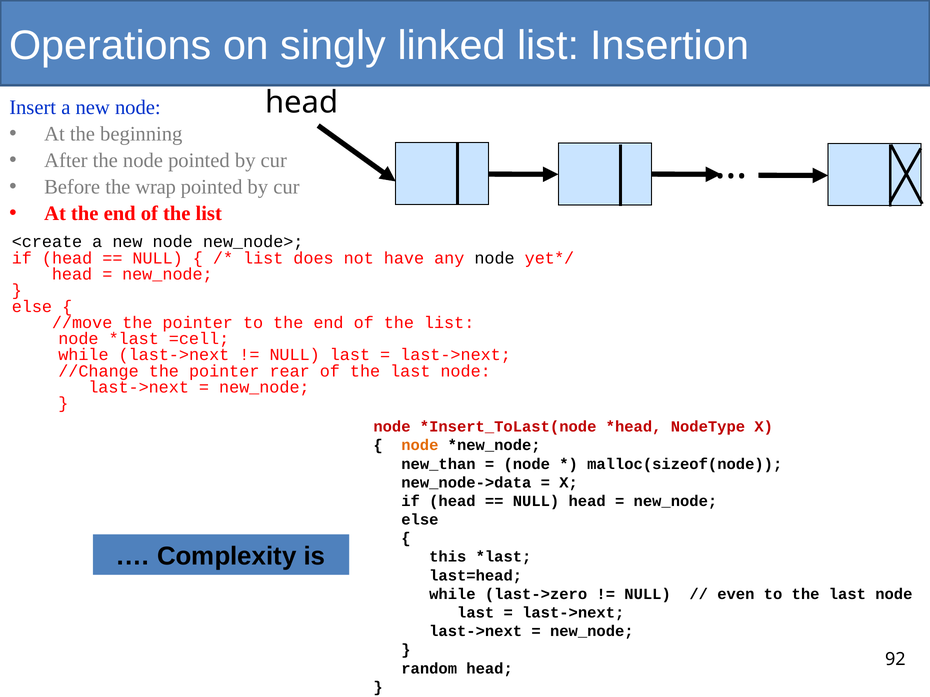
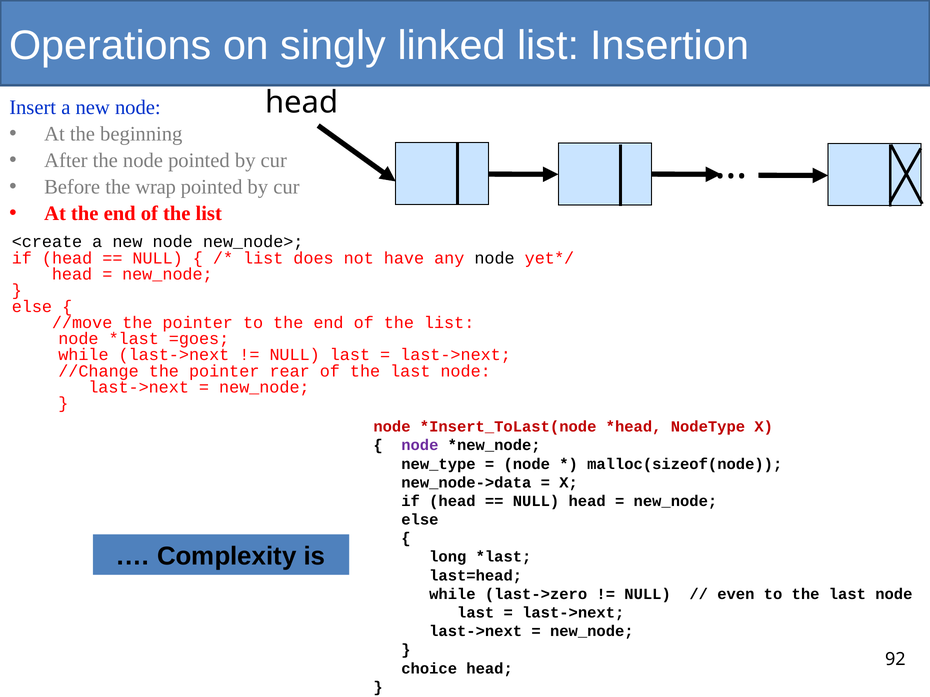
=cell: =cell -> =goes
node at (420, 446) colour: orange -> purple
new_than: new_than -> new_type
this: this -> long
random: random -> choice
